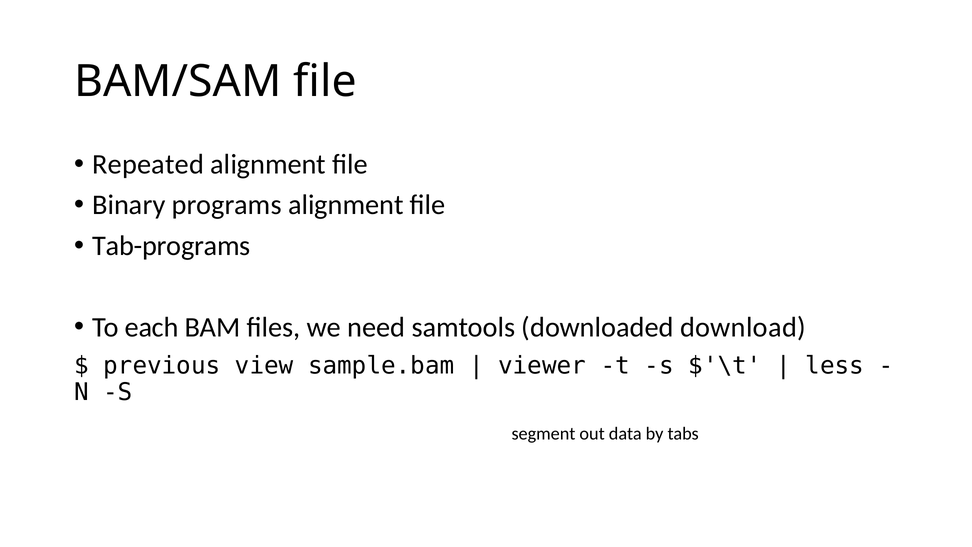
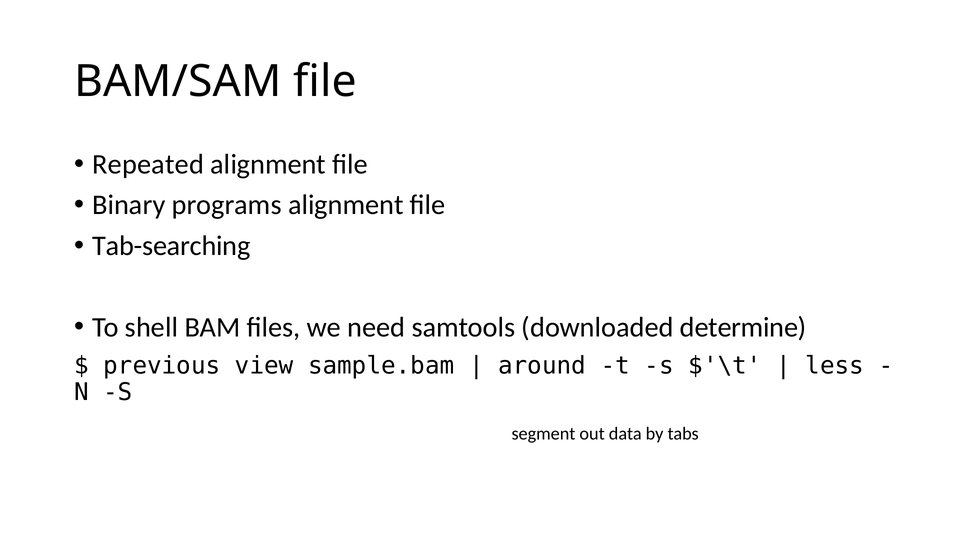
Tab-programs: Tab-programs -> Tab-searching
each: each -> shell
download: download -> determine
viewer: viewer -> around
